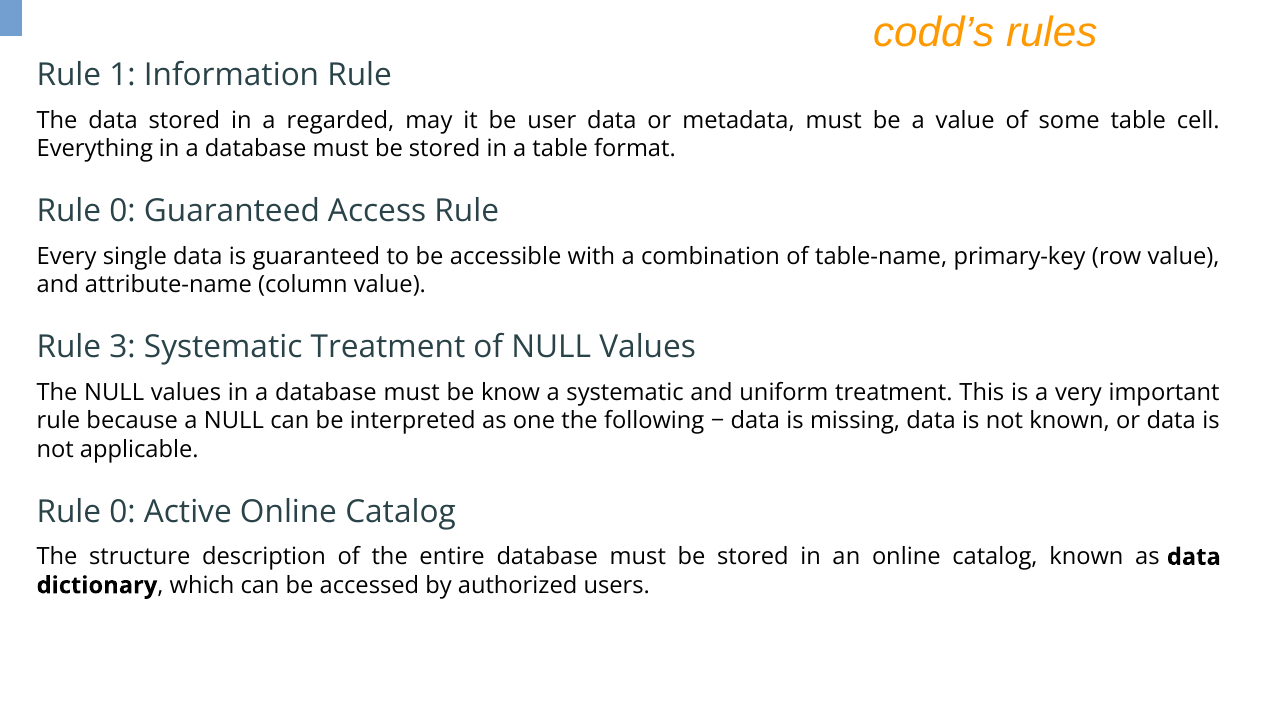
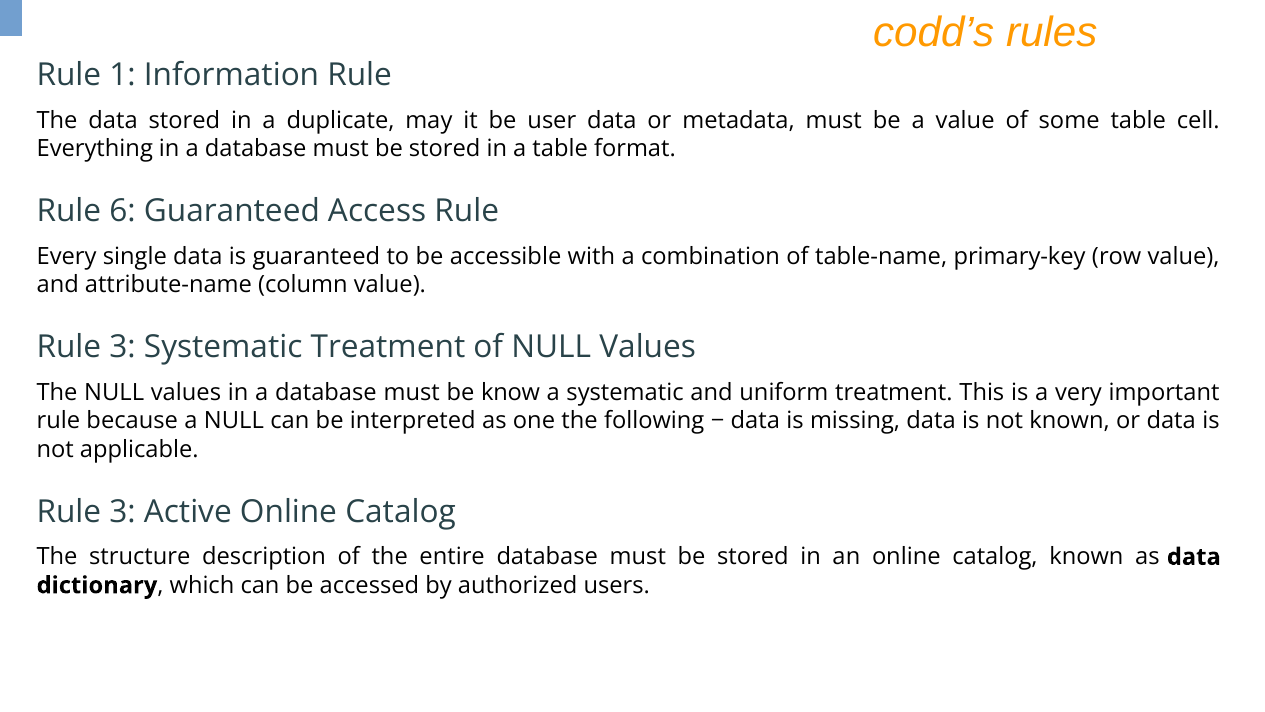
regarded: regarded -> duplicate
0 at (123, 211): 0 -> 6
0 at (123, 511): 0 -> 3
